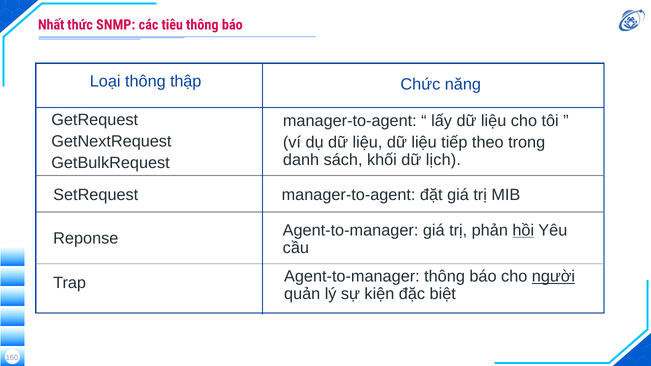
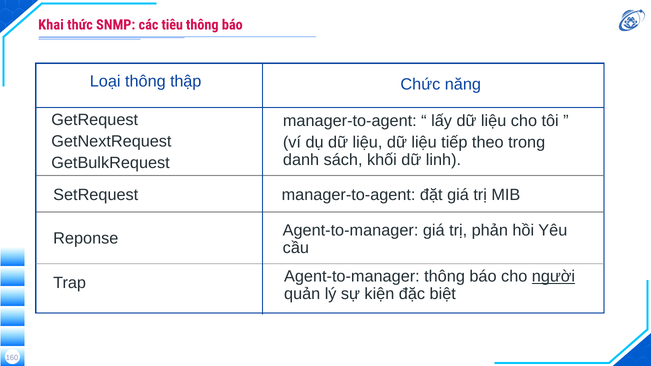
Nhất: Nhất -> Khai
lịch: lịch -> linh
hồi underline: present -> none
